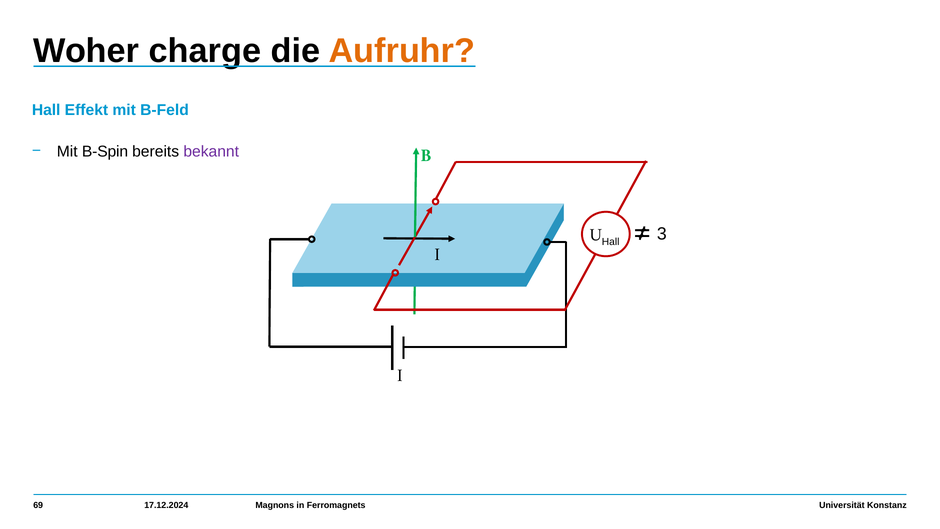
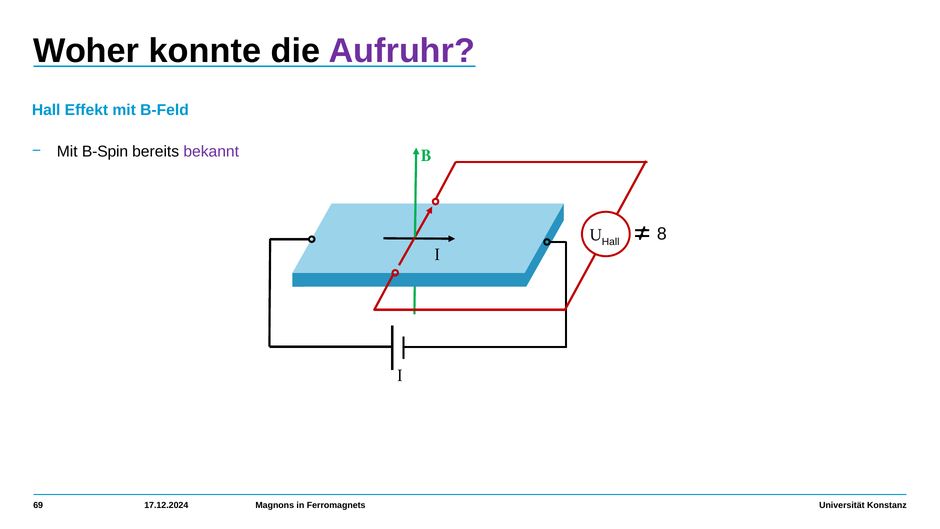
charge: charge -> konnte
Aufruhr colour: orange -> purple
3: 3 -> 8
